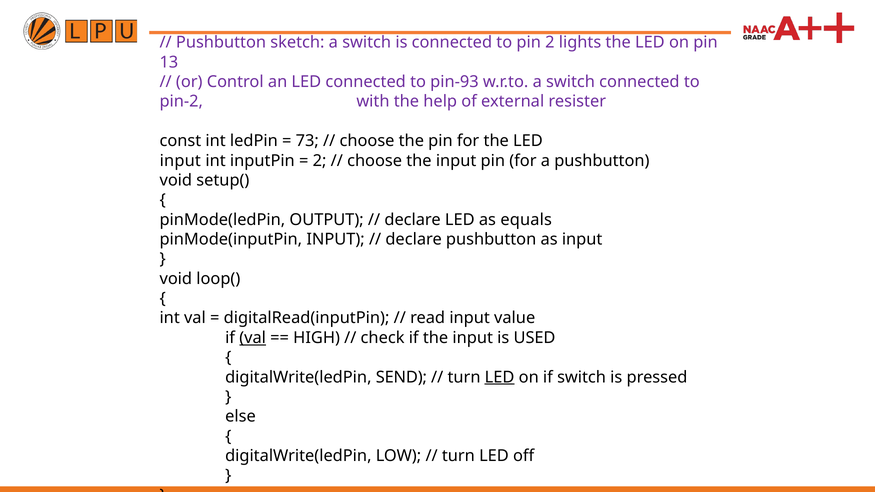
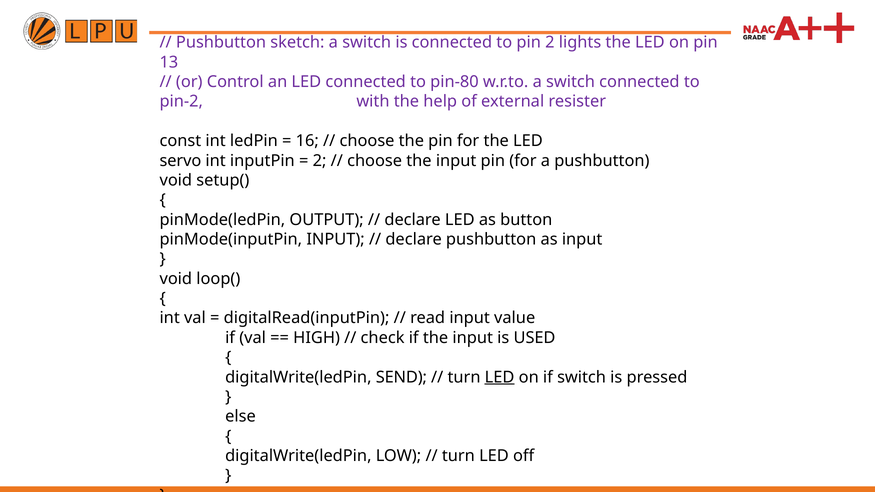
pin-93: pin-93 -> pin-80
73: 73 -> 16
input at (180, 161): input -> servo
equals: equals -> button
val at (253, 338) underline: present -> none
